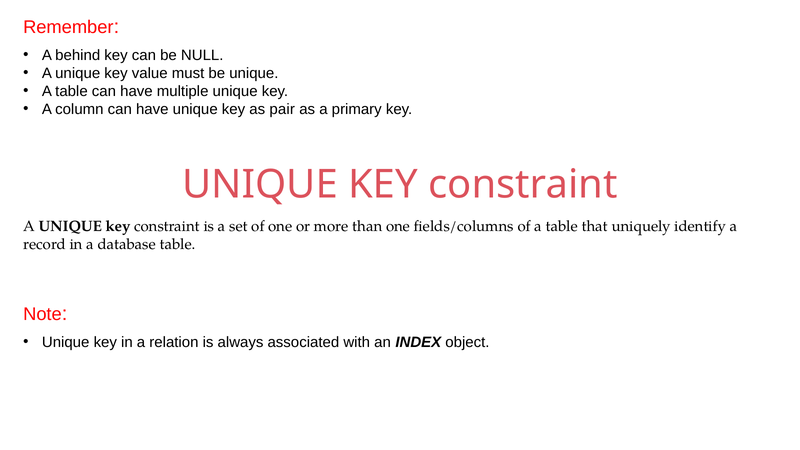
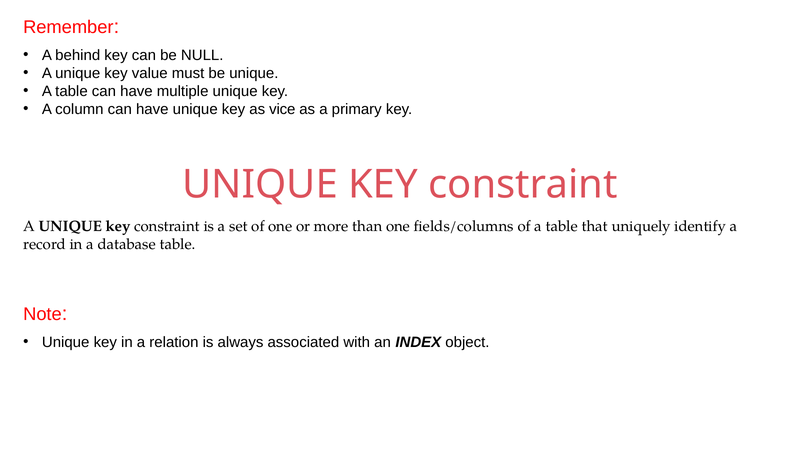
pair: pair -> vice
